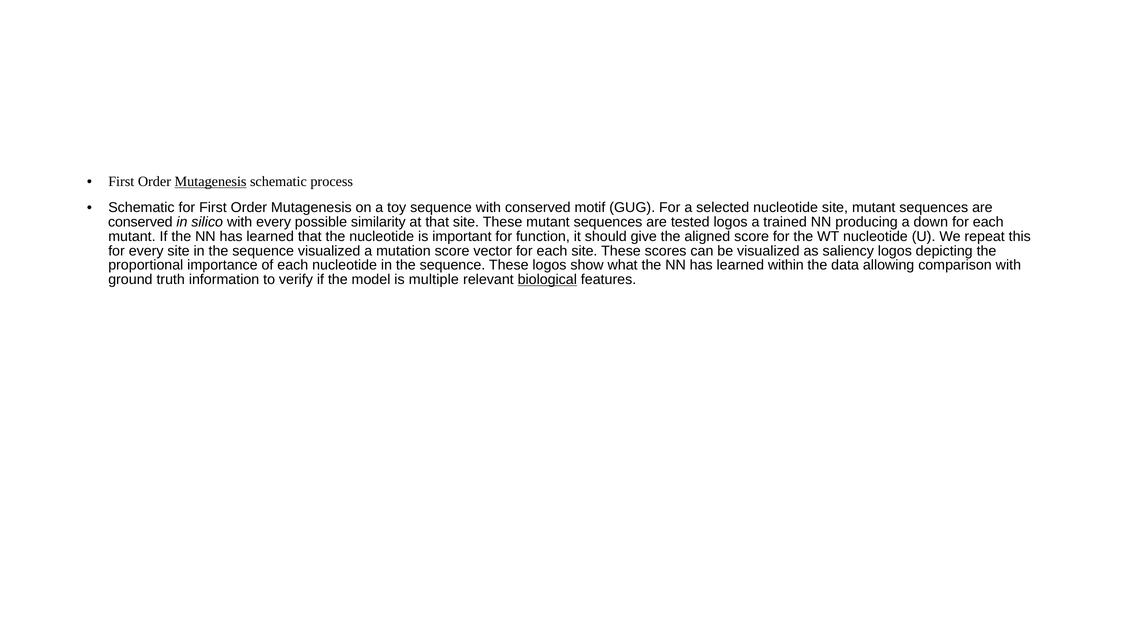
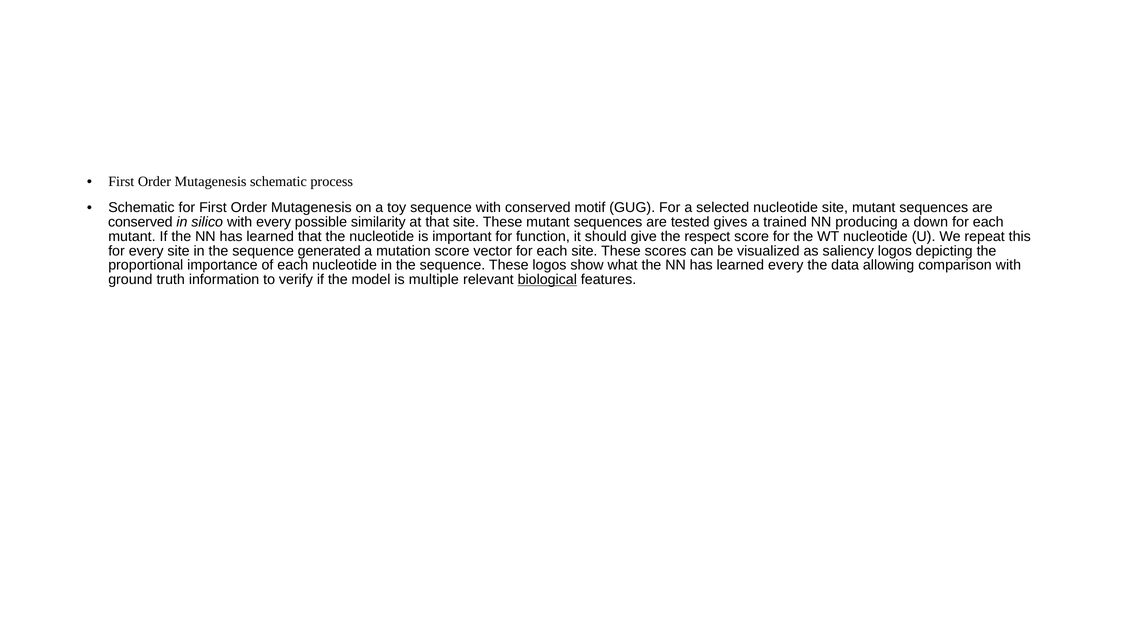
Mutagenesis at (211, 182) underline: present -> none
tested logos: logos -> gives
aligned: aligned -> respect
sequence visualized: visualized -> generated
learned within: within -> every
